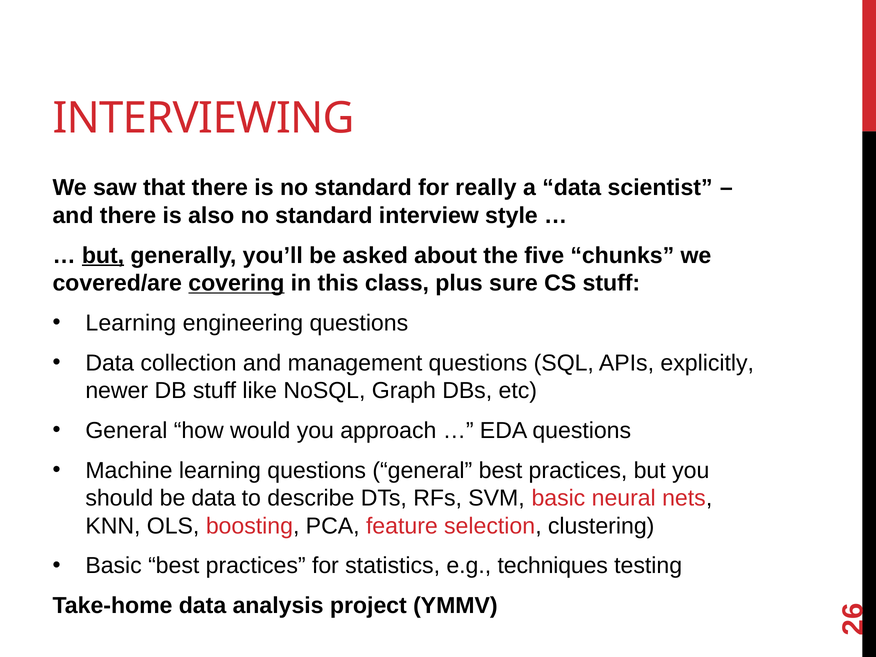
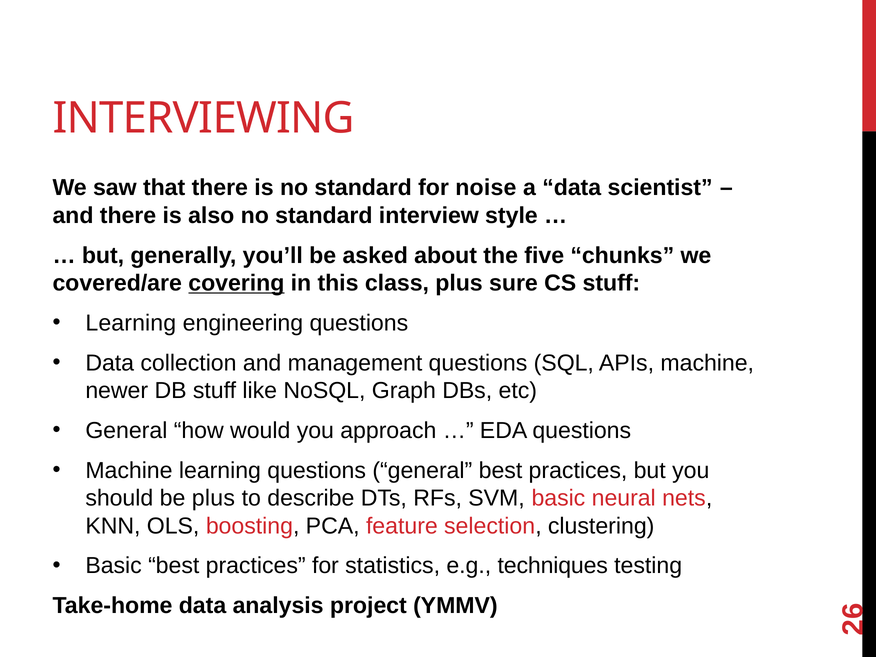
really: really -> noise
but at (103, 255) underline: present -> none
APIs explicitly: explicitly -> machine
be data: data -> plus
